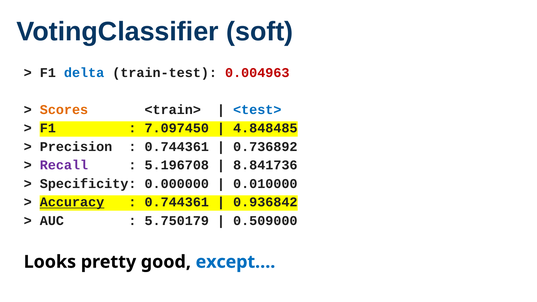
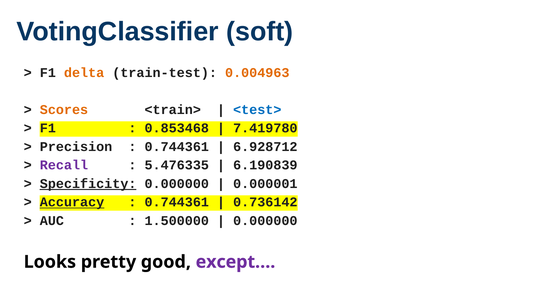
delta colour: blue -> orange
0.004963 colour: red -> orange
7.097450: 7.097450 -> 0.853468
4.848485: 4.848485 -> 7.419780
0.736892: 0.736892 -> 6.928712
5.196708: 5.196708 -> 5.476335
8.841736: 8.841736 -> 6.190839
Specificity underline: none -> present
0.010000: 0.010000 -> 0.000001
0.936842: 0.936842 -> 0.736142
5.750179: 5.750179 -> 1.500000
0.509000 at (265, 221): 0.509000 -> 0.000000
except… colour: blue -> purple
